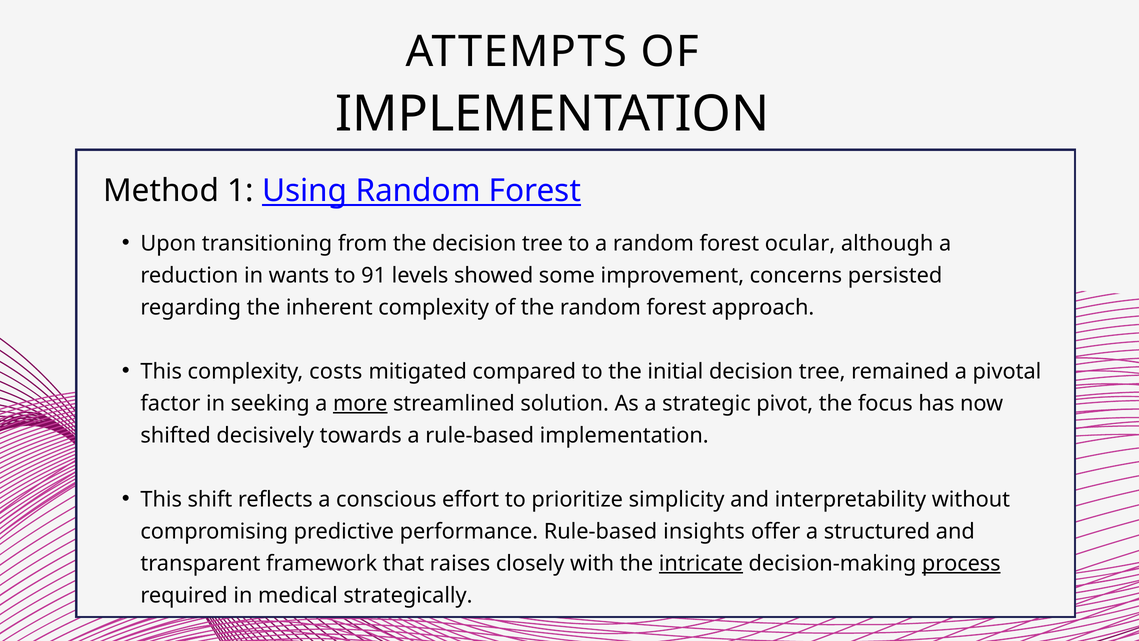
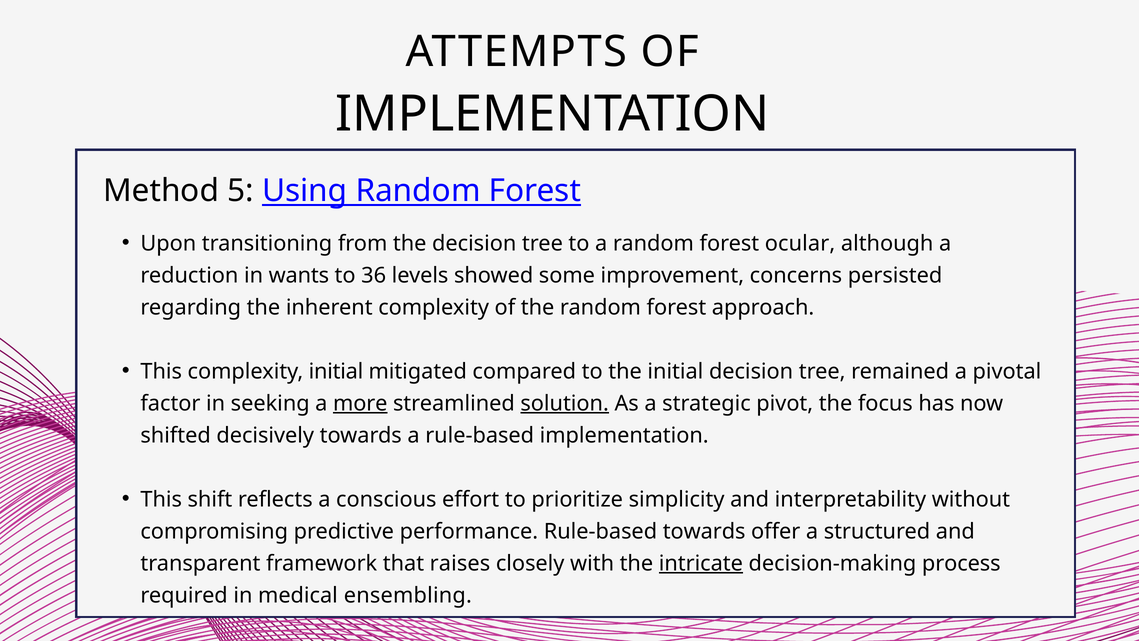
1: 1 -> 5
91: 91 -> 36
complexity costs: costs -> initial
solution underline: none -> present
Rule-based insights: insights -> towards
process underline: present -> none
strategically: strategically -> ensembling
